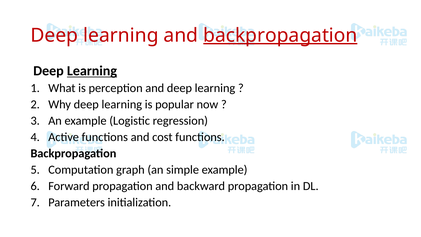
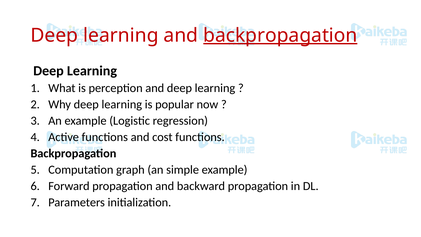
Learning at (92, 71) underline: present -> none
